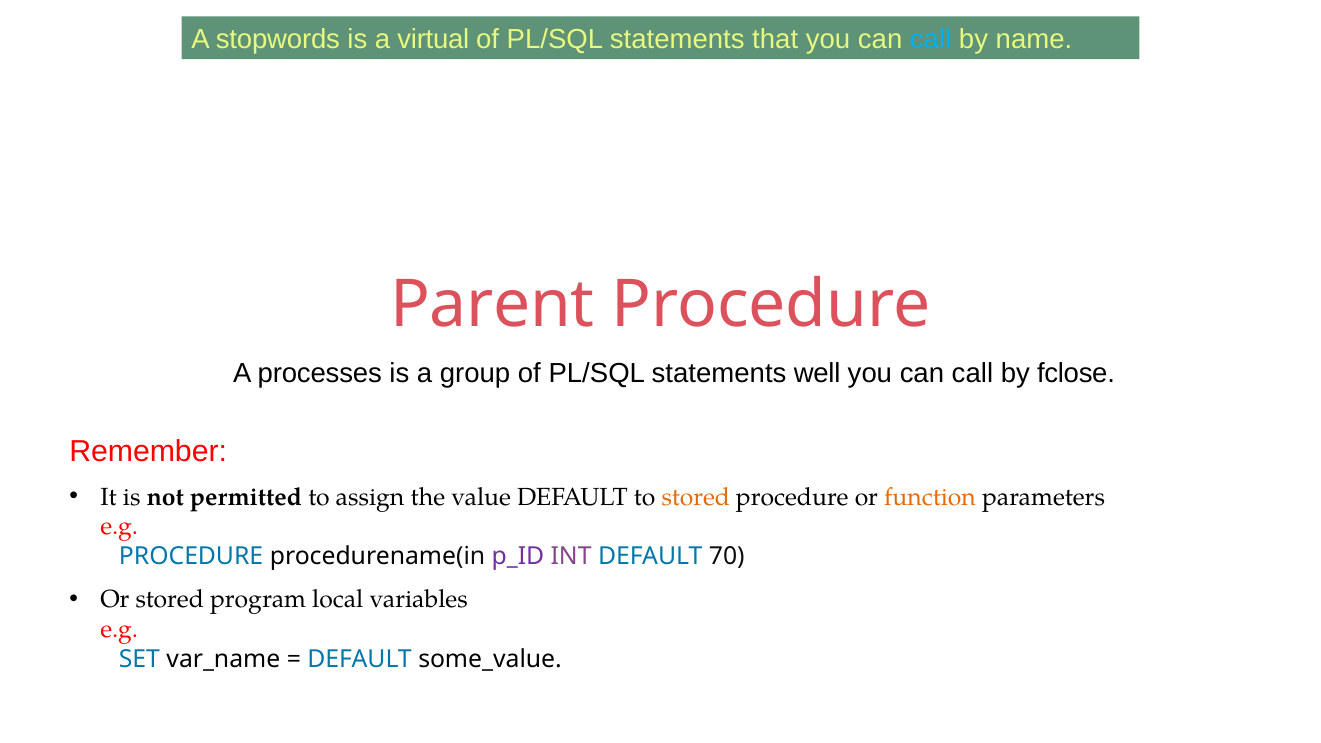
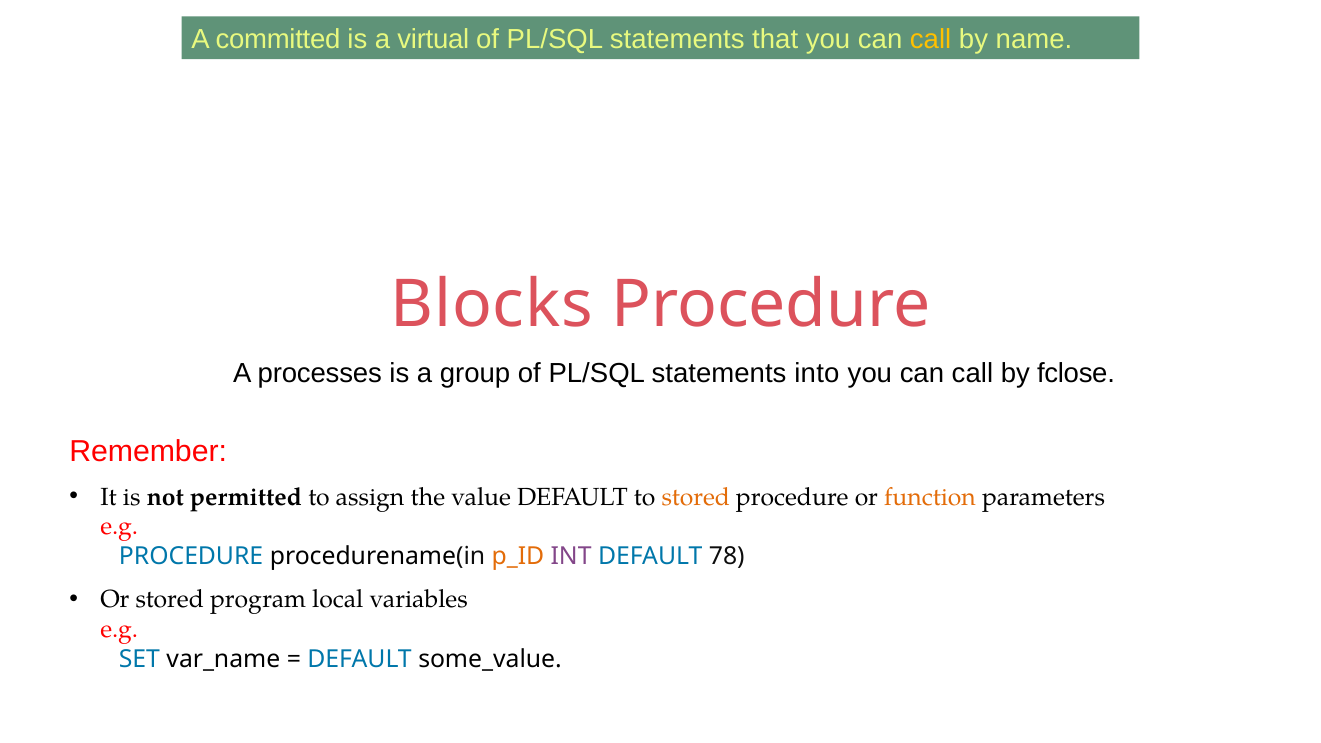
stopwords: stopwords -> committed
call at (931, 40) colour: light blue -> yellow
Parent: Parent -> Blocks
well: well -> into
p_ID colour: purple -> orange
70: 70 -> 78
